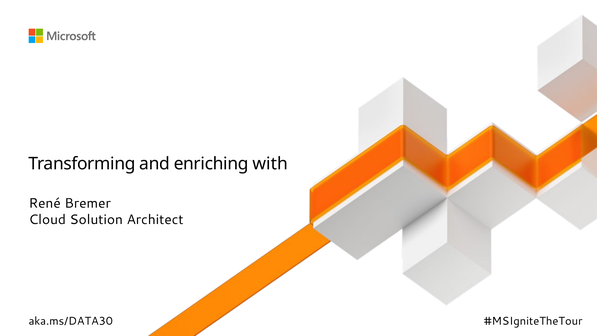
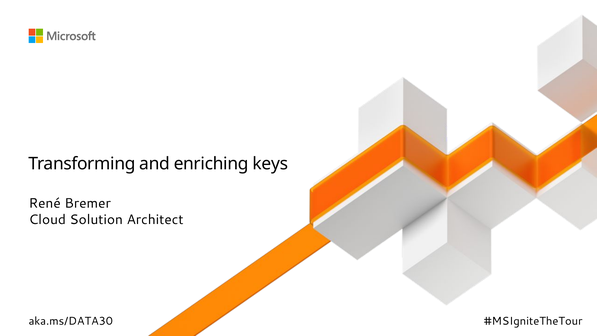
with: with -> keys
